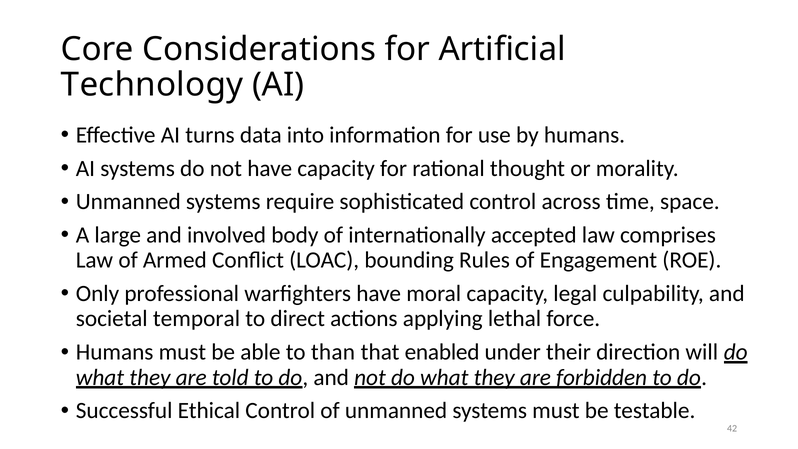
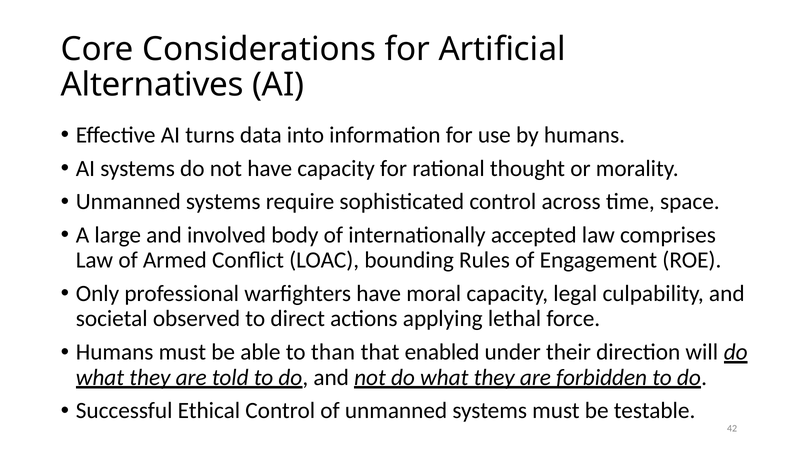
Technology: Technology -> Alternatives
temporal: temporal -> observed
